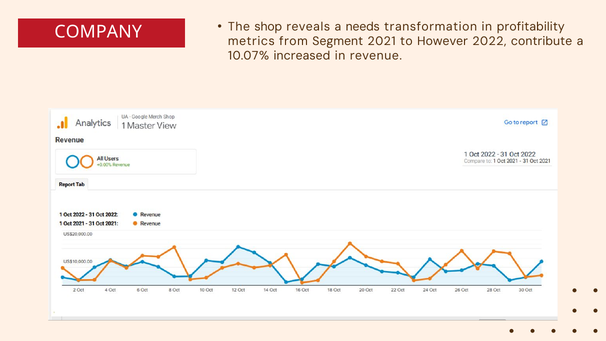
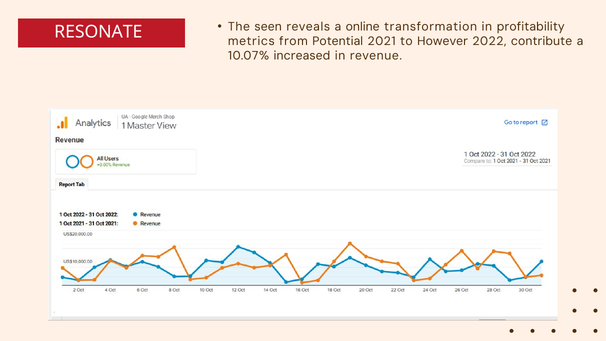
shop: shop -> seen
needs: needs -> online
COMPANY: COMPANY -> RESONATE
Segment: Segment -> Potential
